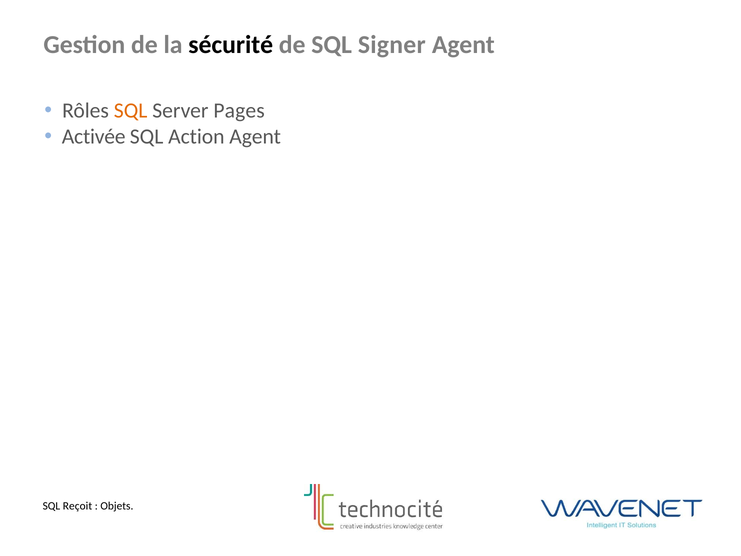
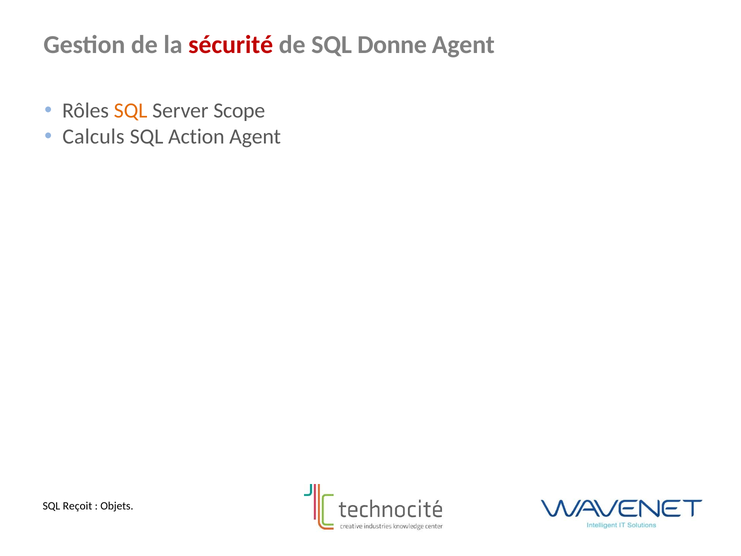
sécurité colour: black -> red
Signer: Signer -> Donne
Pages: Pages -> Scope
Activée: Activée -> Calculs
